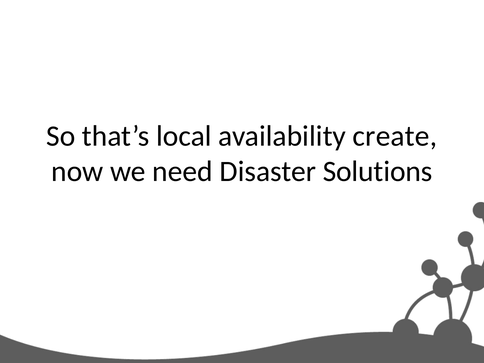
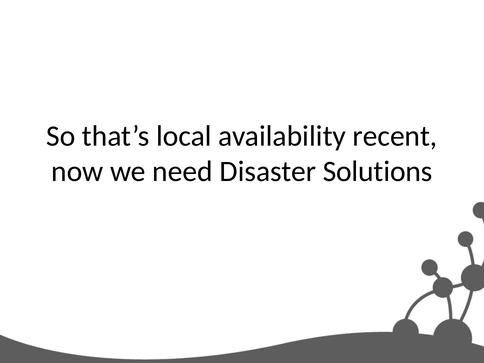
create: create -> recent
